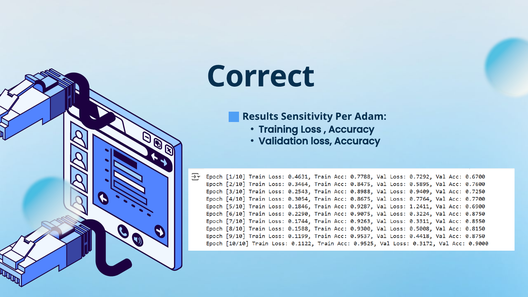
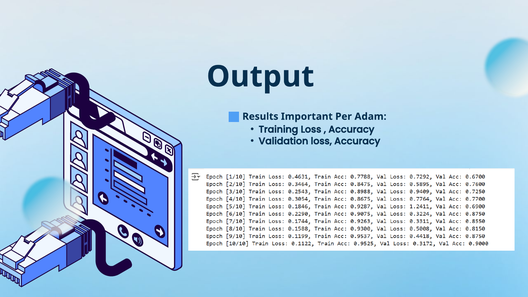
Correct: Correct -> Output
Sensitivity: Sensitivity -> Important
